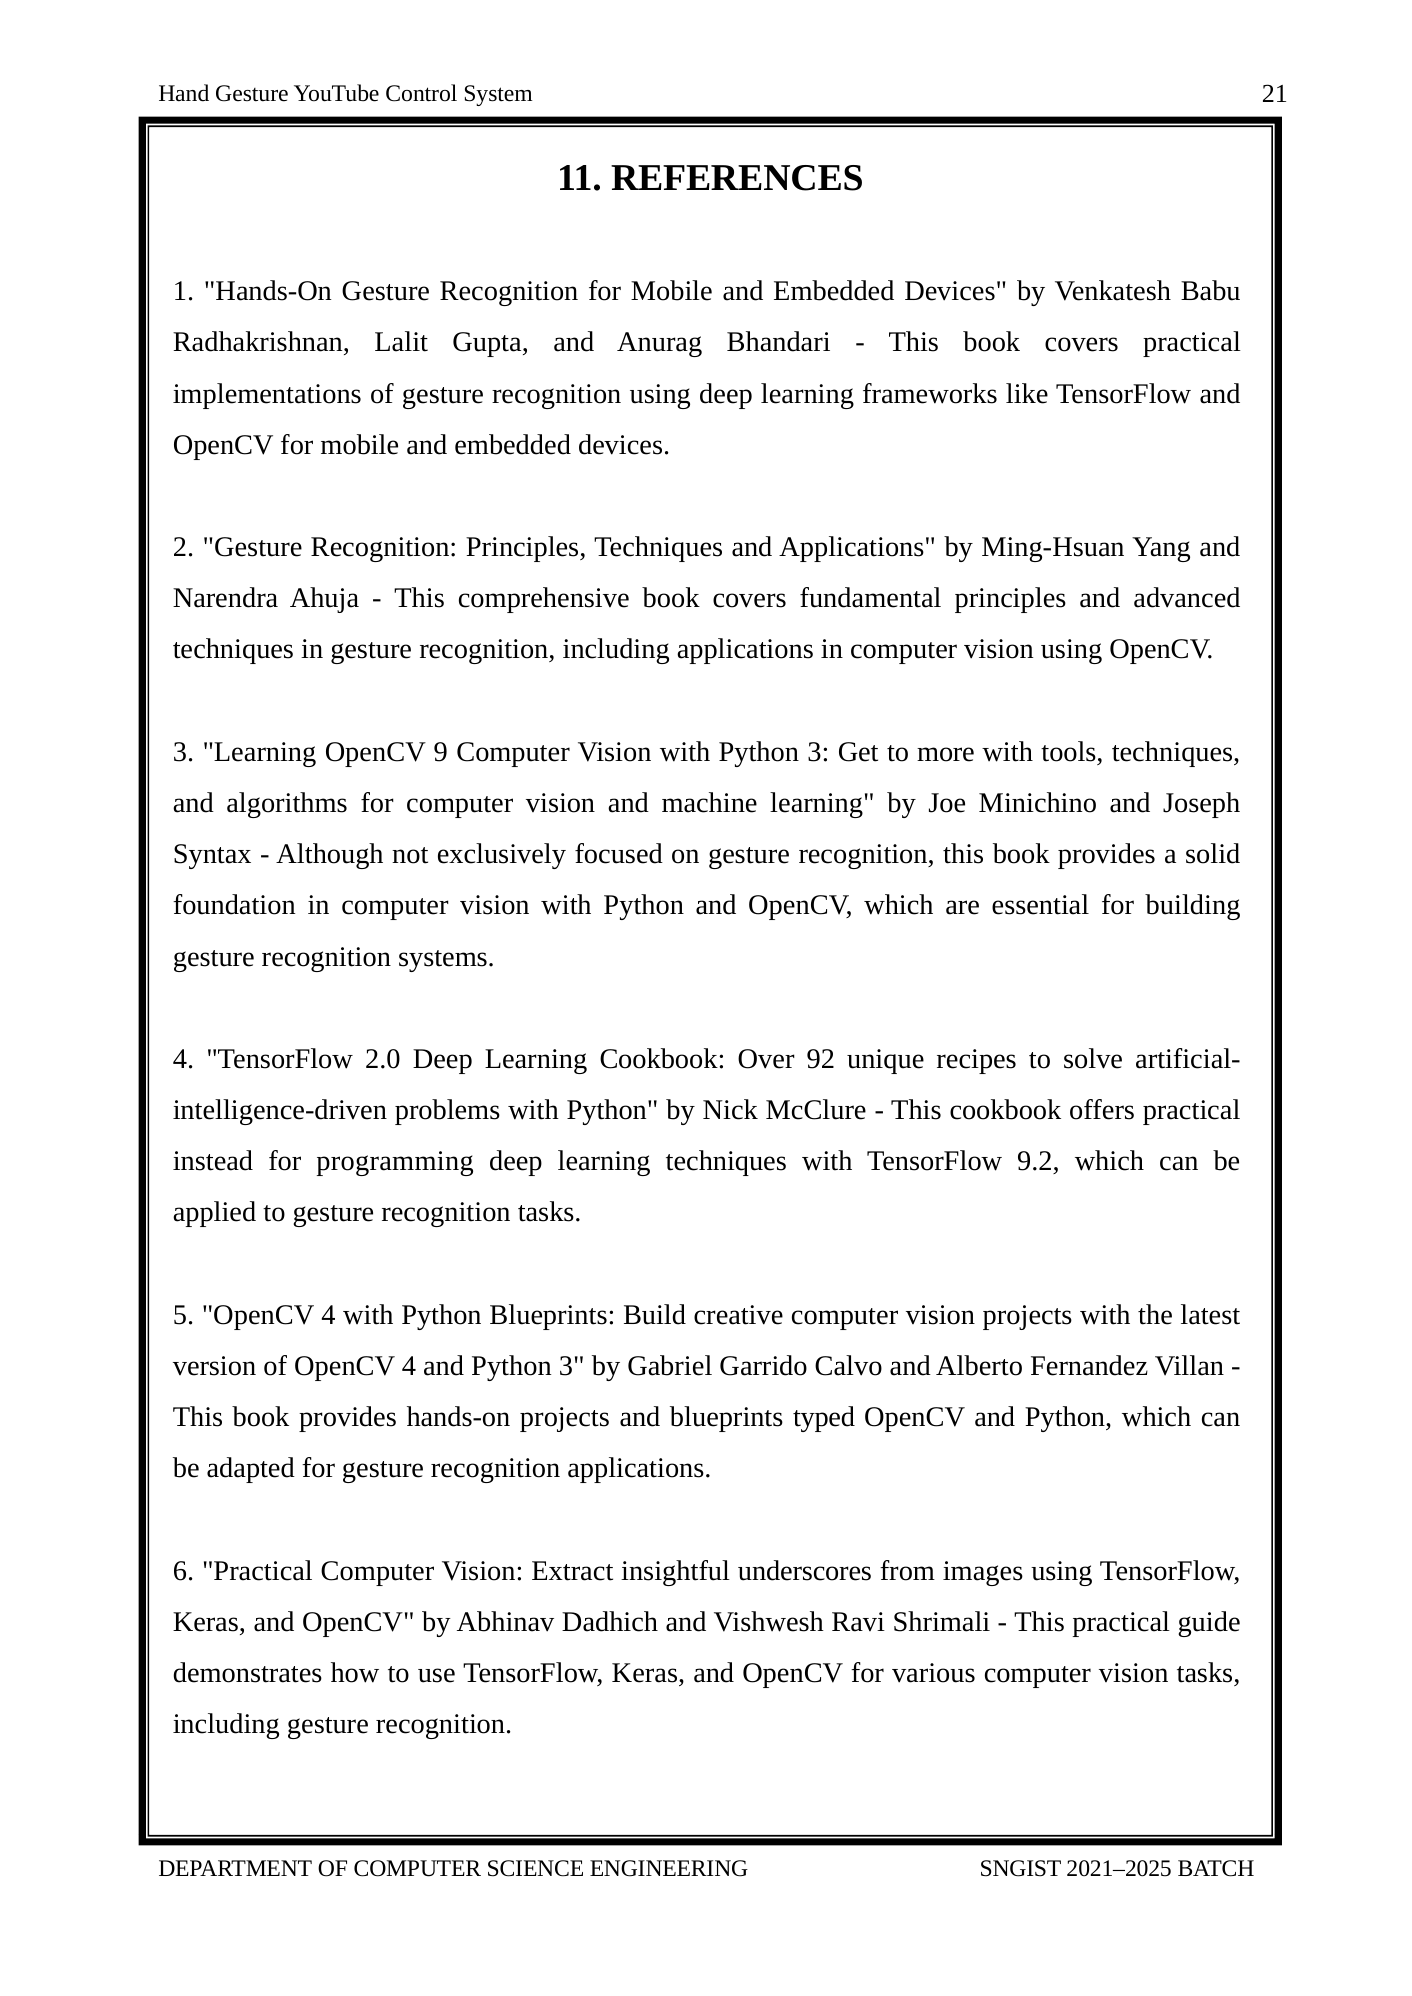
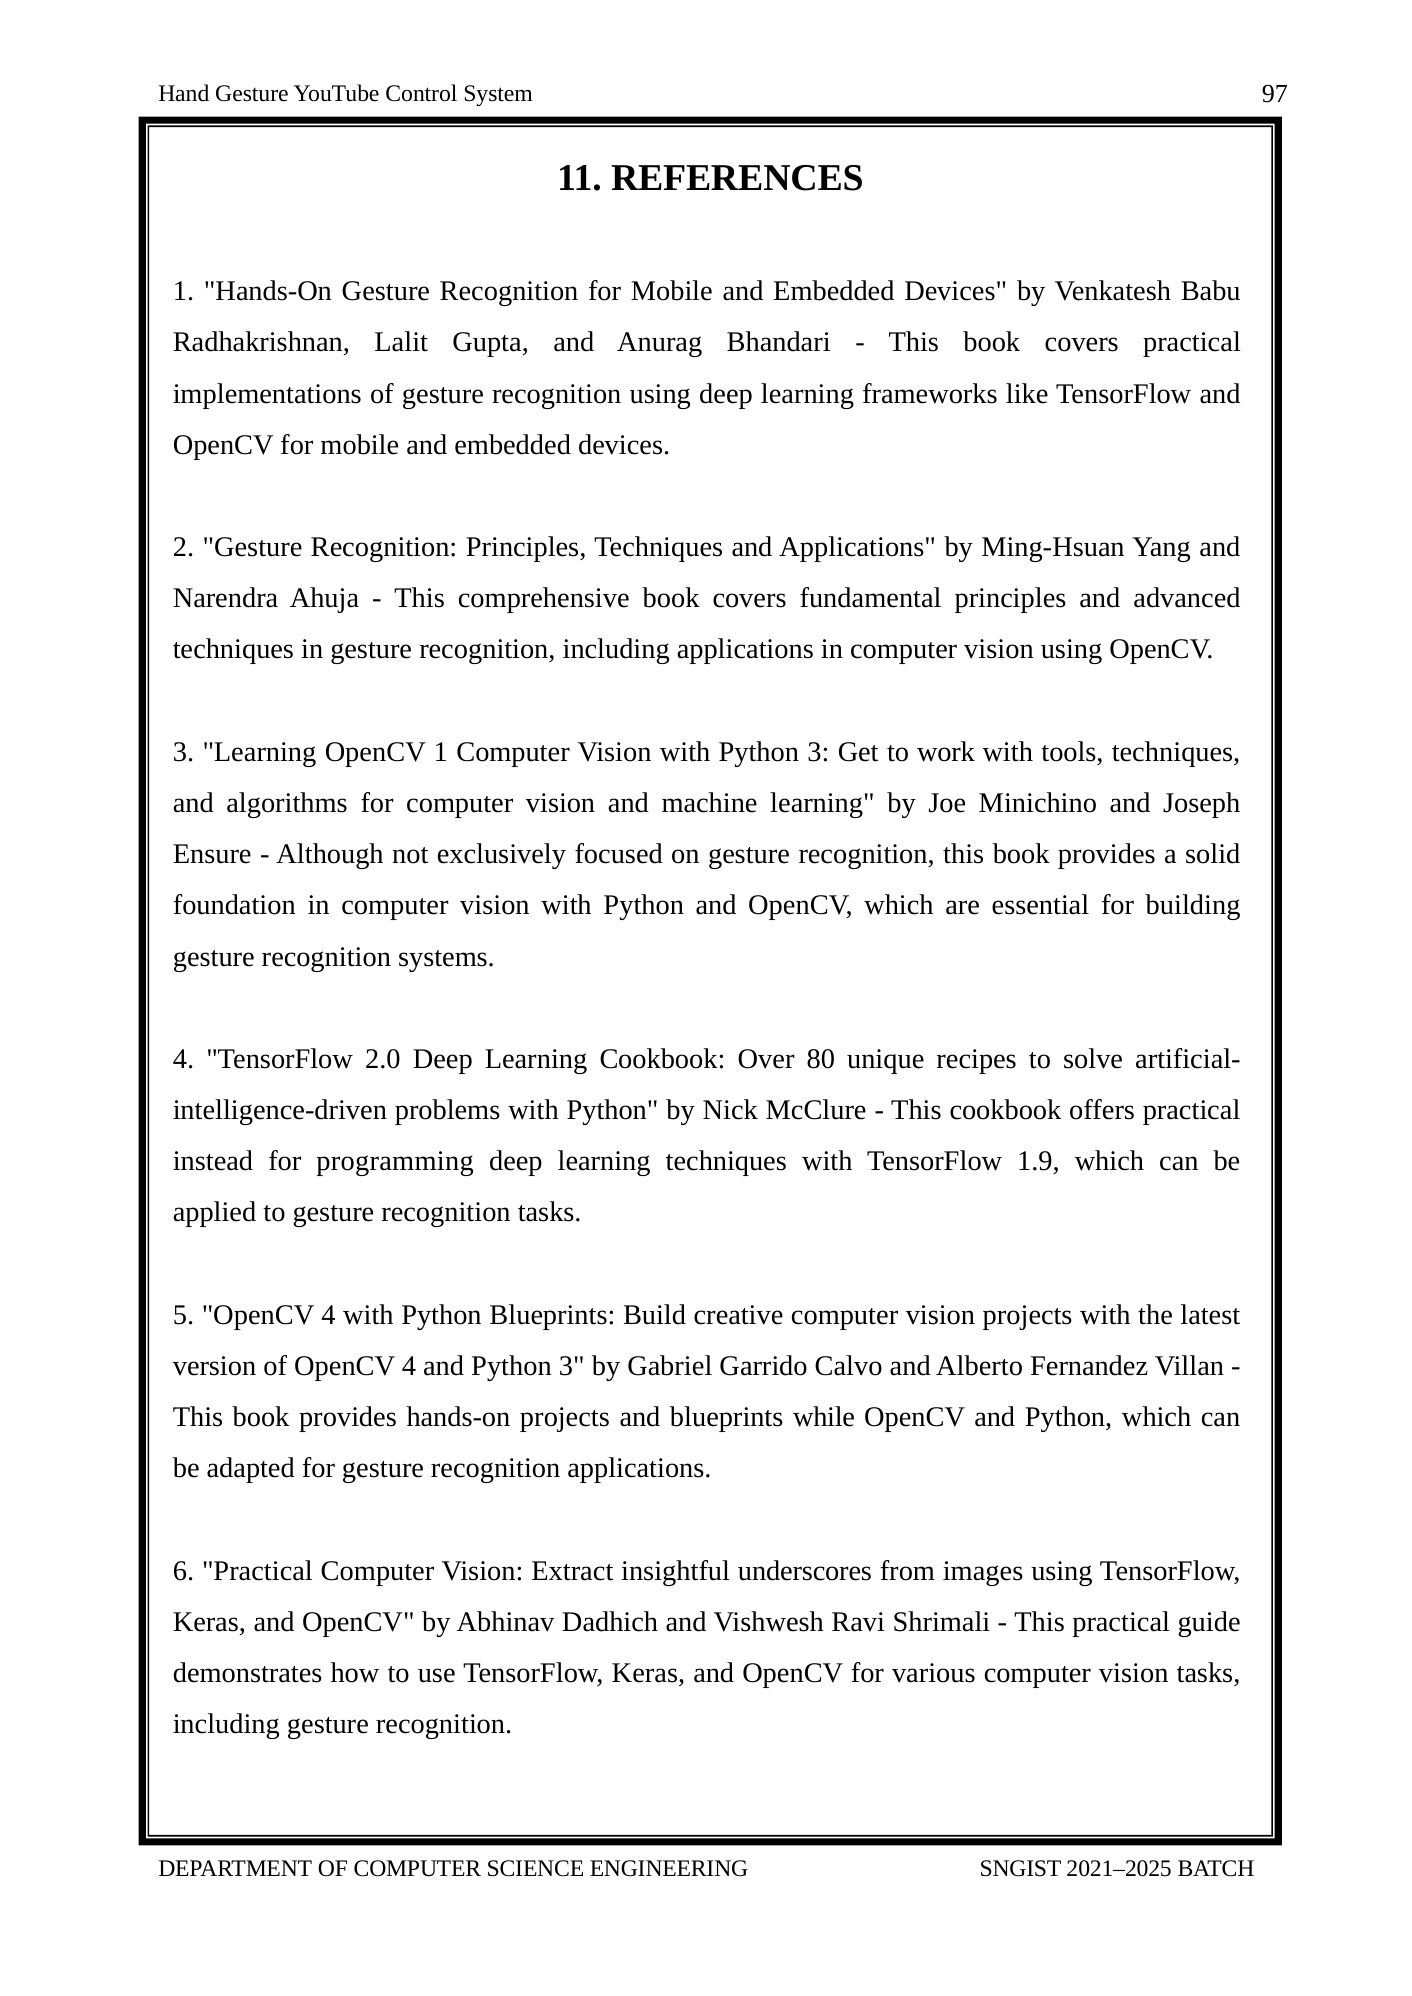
21: 21 -> 97
OpenCV 9: 9 -> 1
more: more -> work
Syntax: Syntax -> Ensure
92: 92 -> 80
9.2: 9.2 -> 1.9
typed: typed -> while
